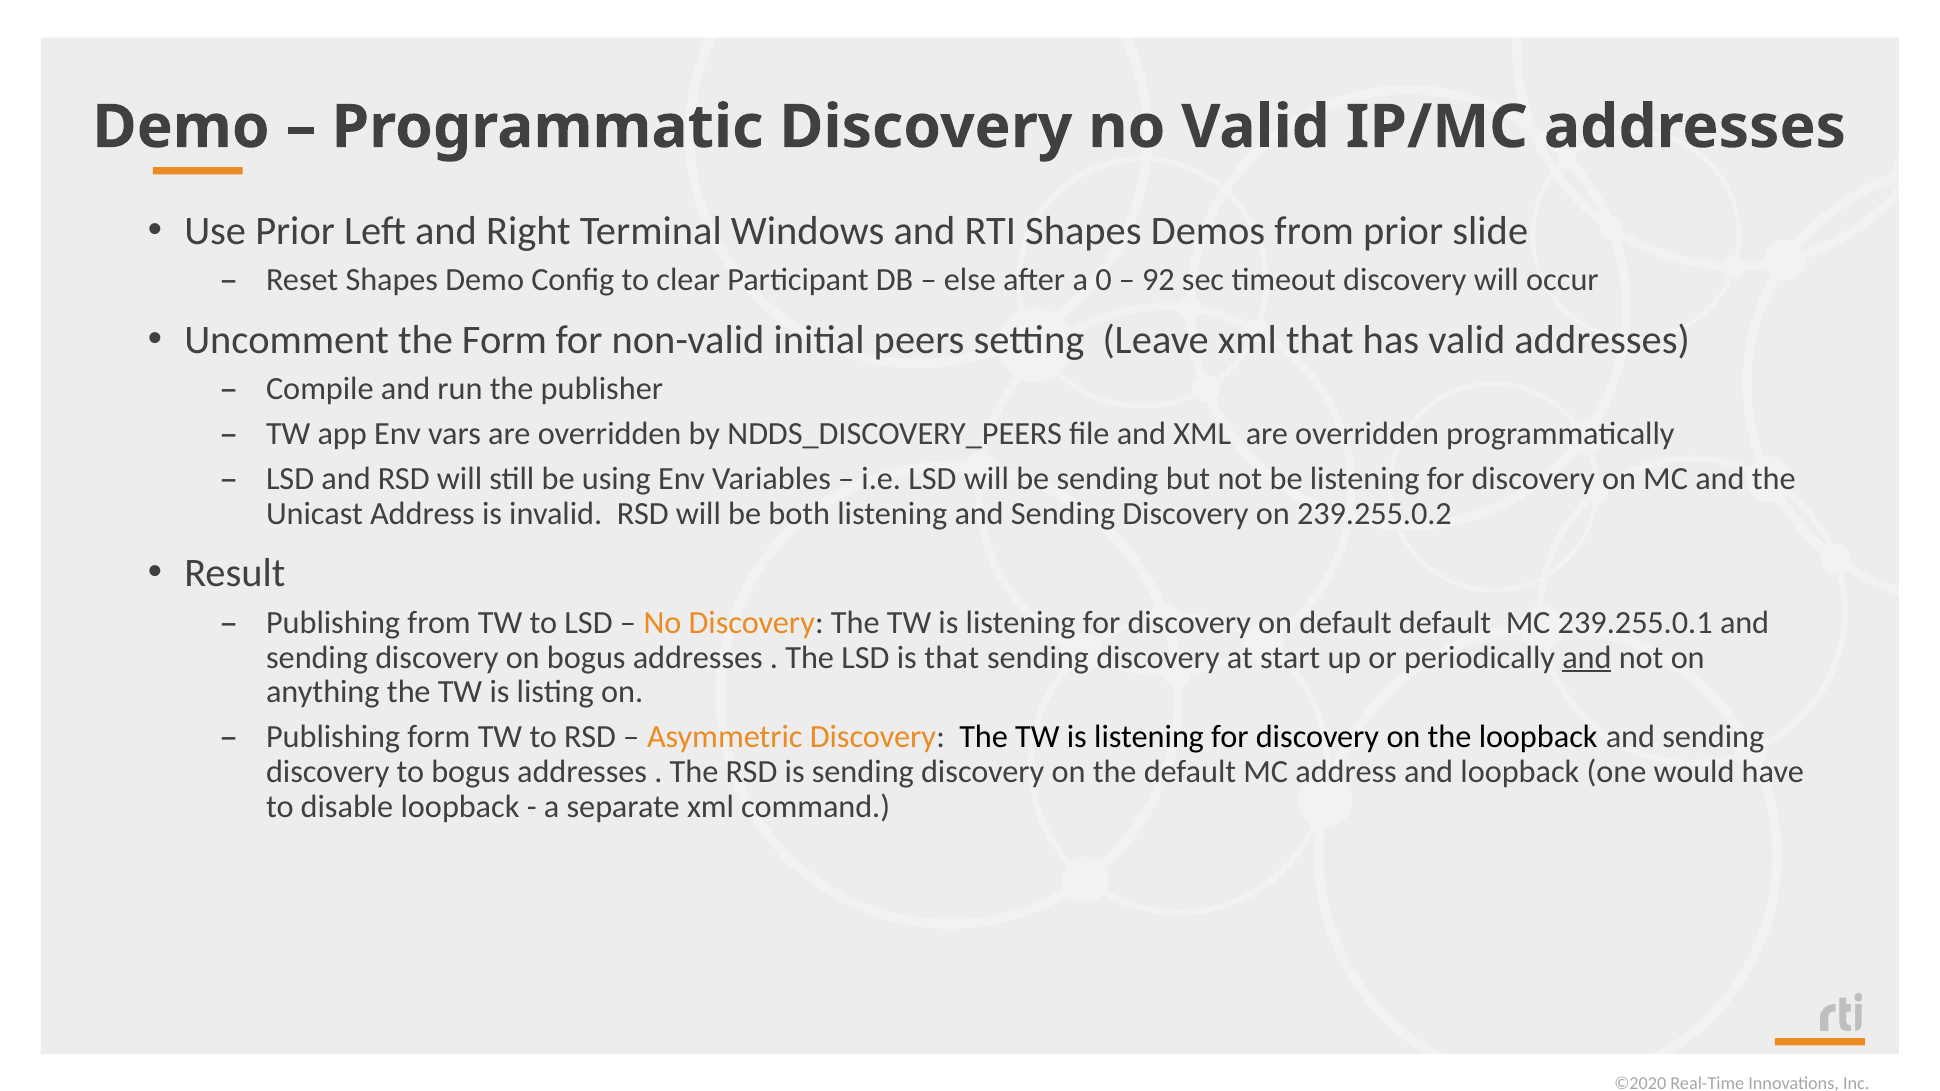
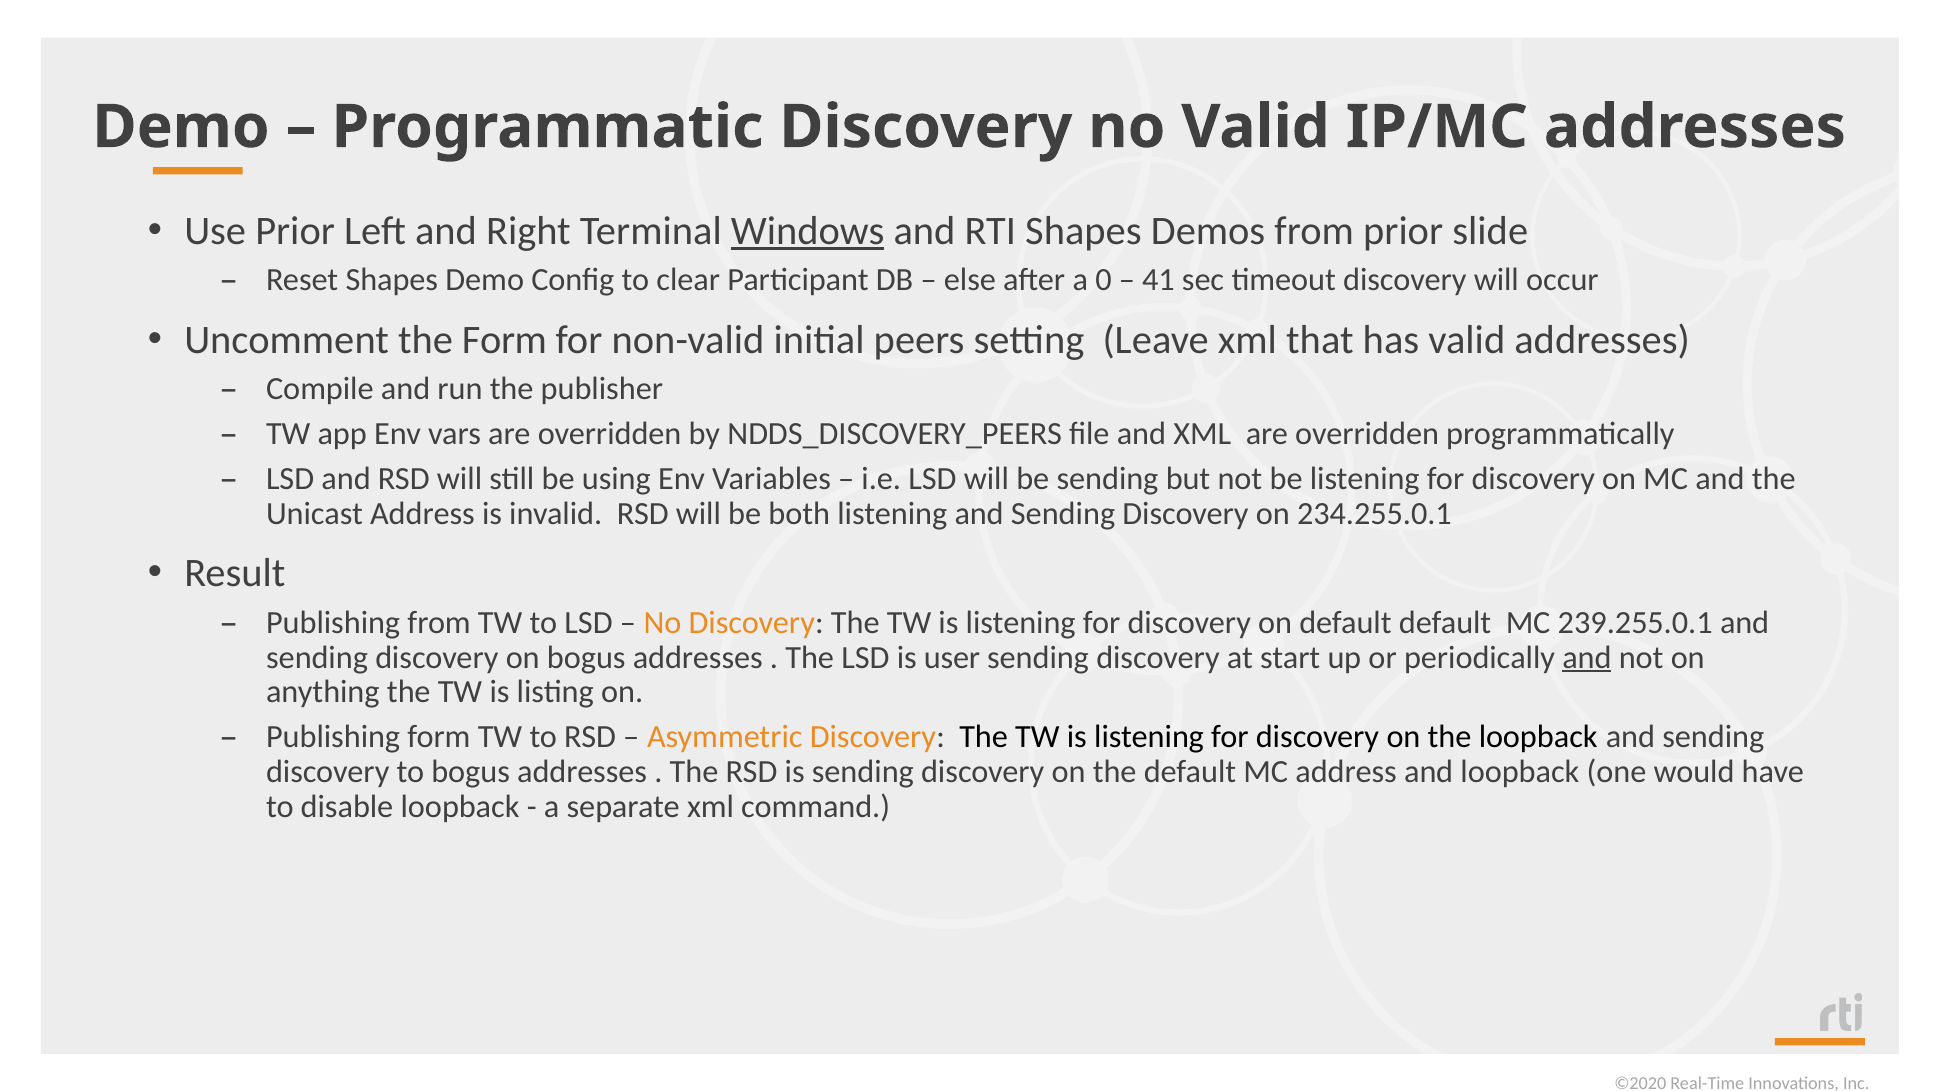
Windows underline: none -> present
92: 92 -> 41
239.255.0.2: 239.255.0.2 -> 234.255.0.1
is that: that -> user
